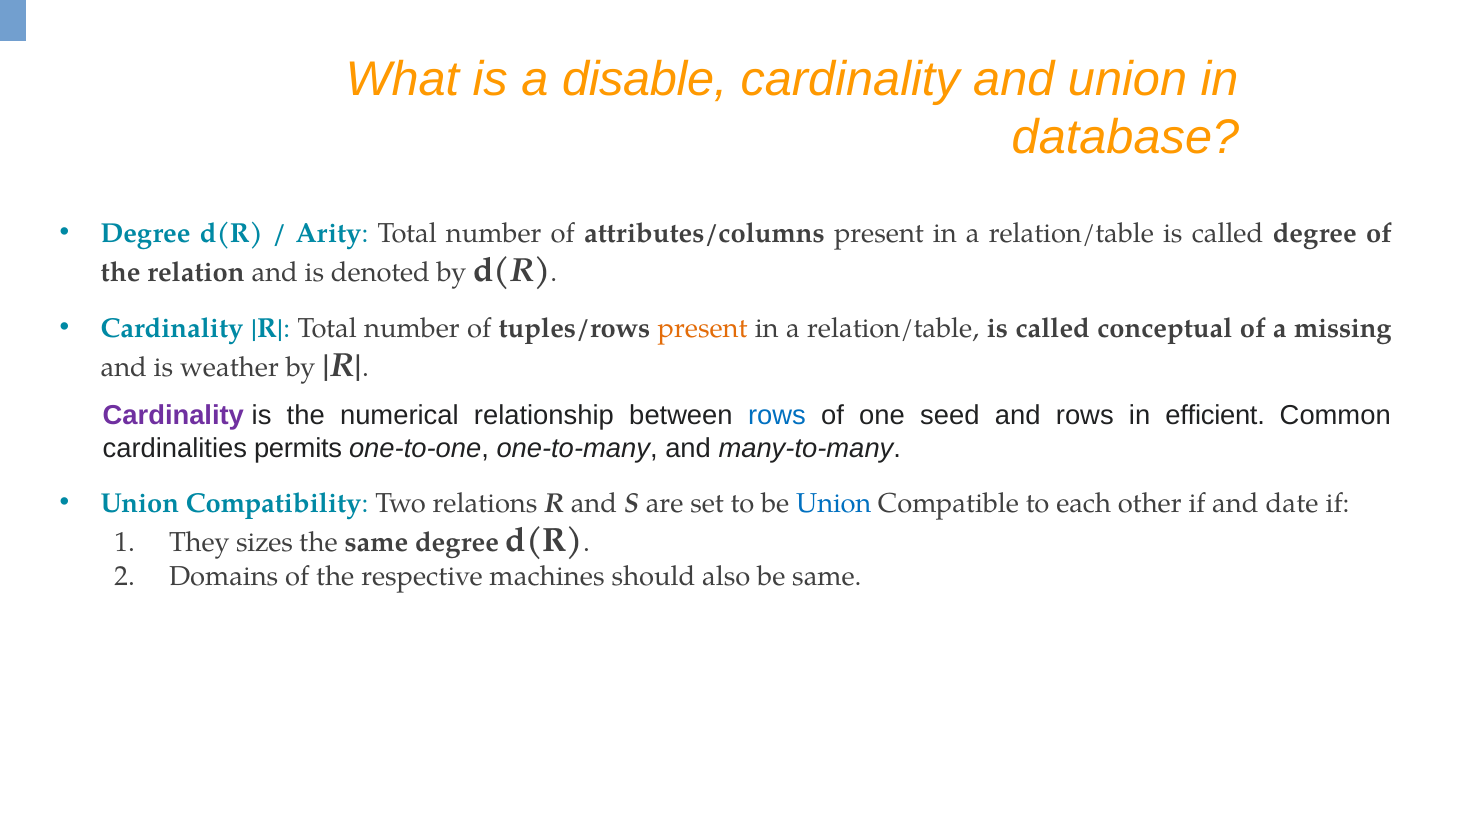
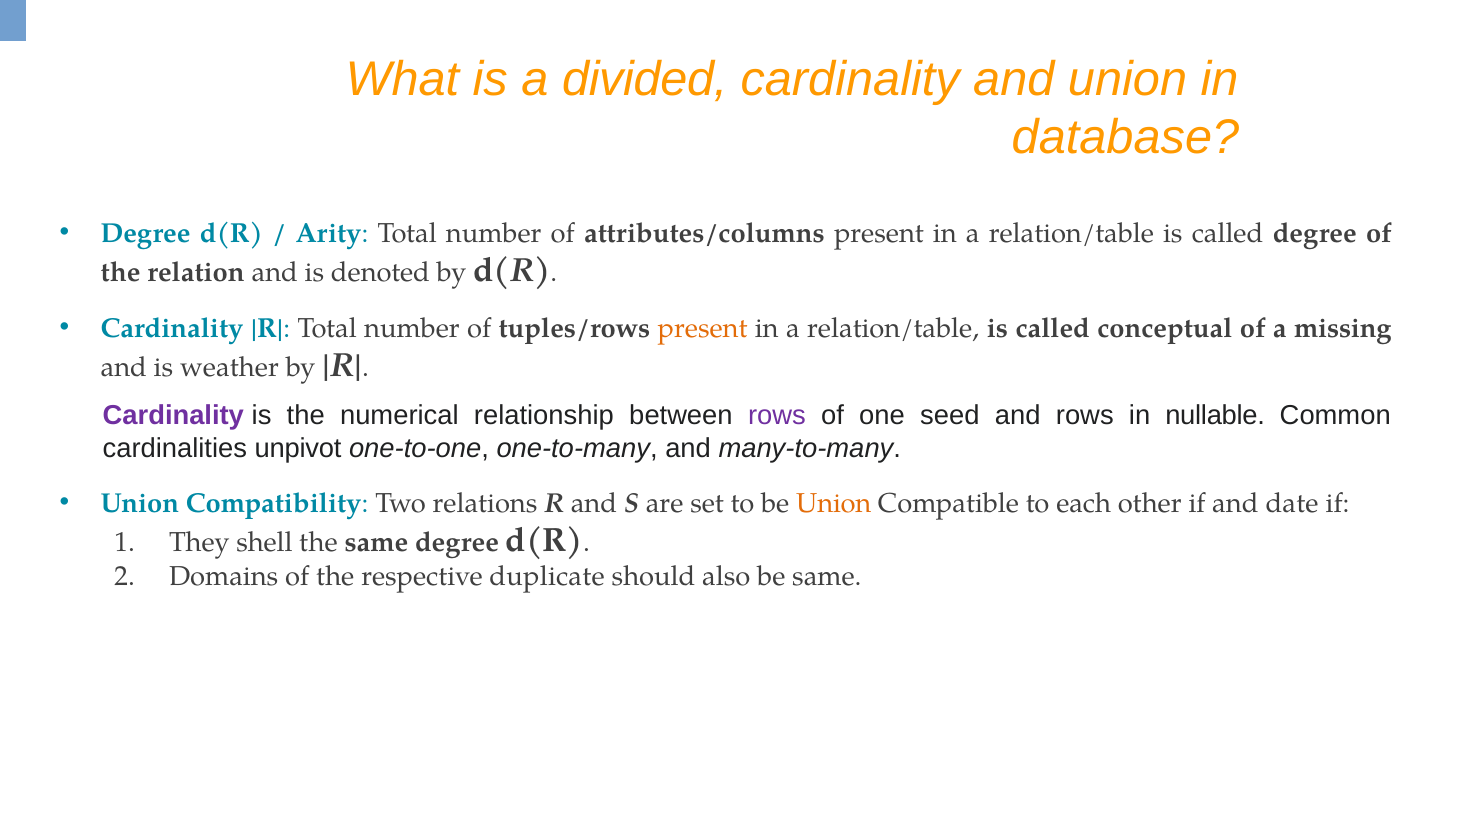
disable: disable -> divided
rows at (777, 416) colour: blue -> purple
efficient: efficient -> nullable
permits: permits -> unpivot
Union at (834, 503) colour: blue -> orange
sizes: sizes -> shell
machines: machines -> duplicate
